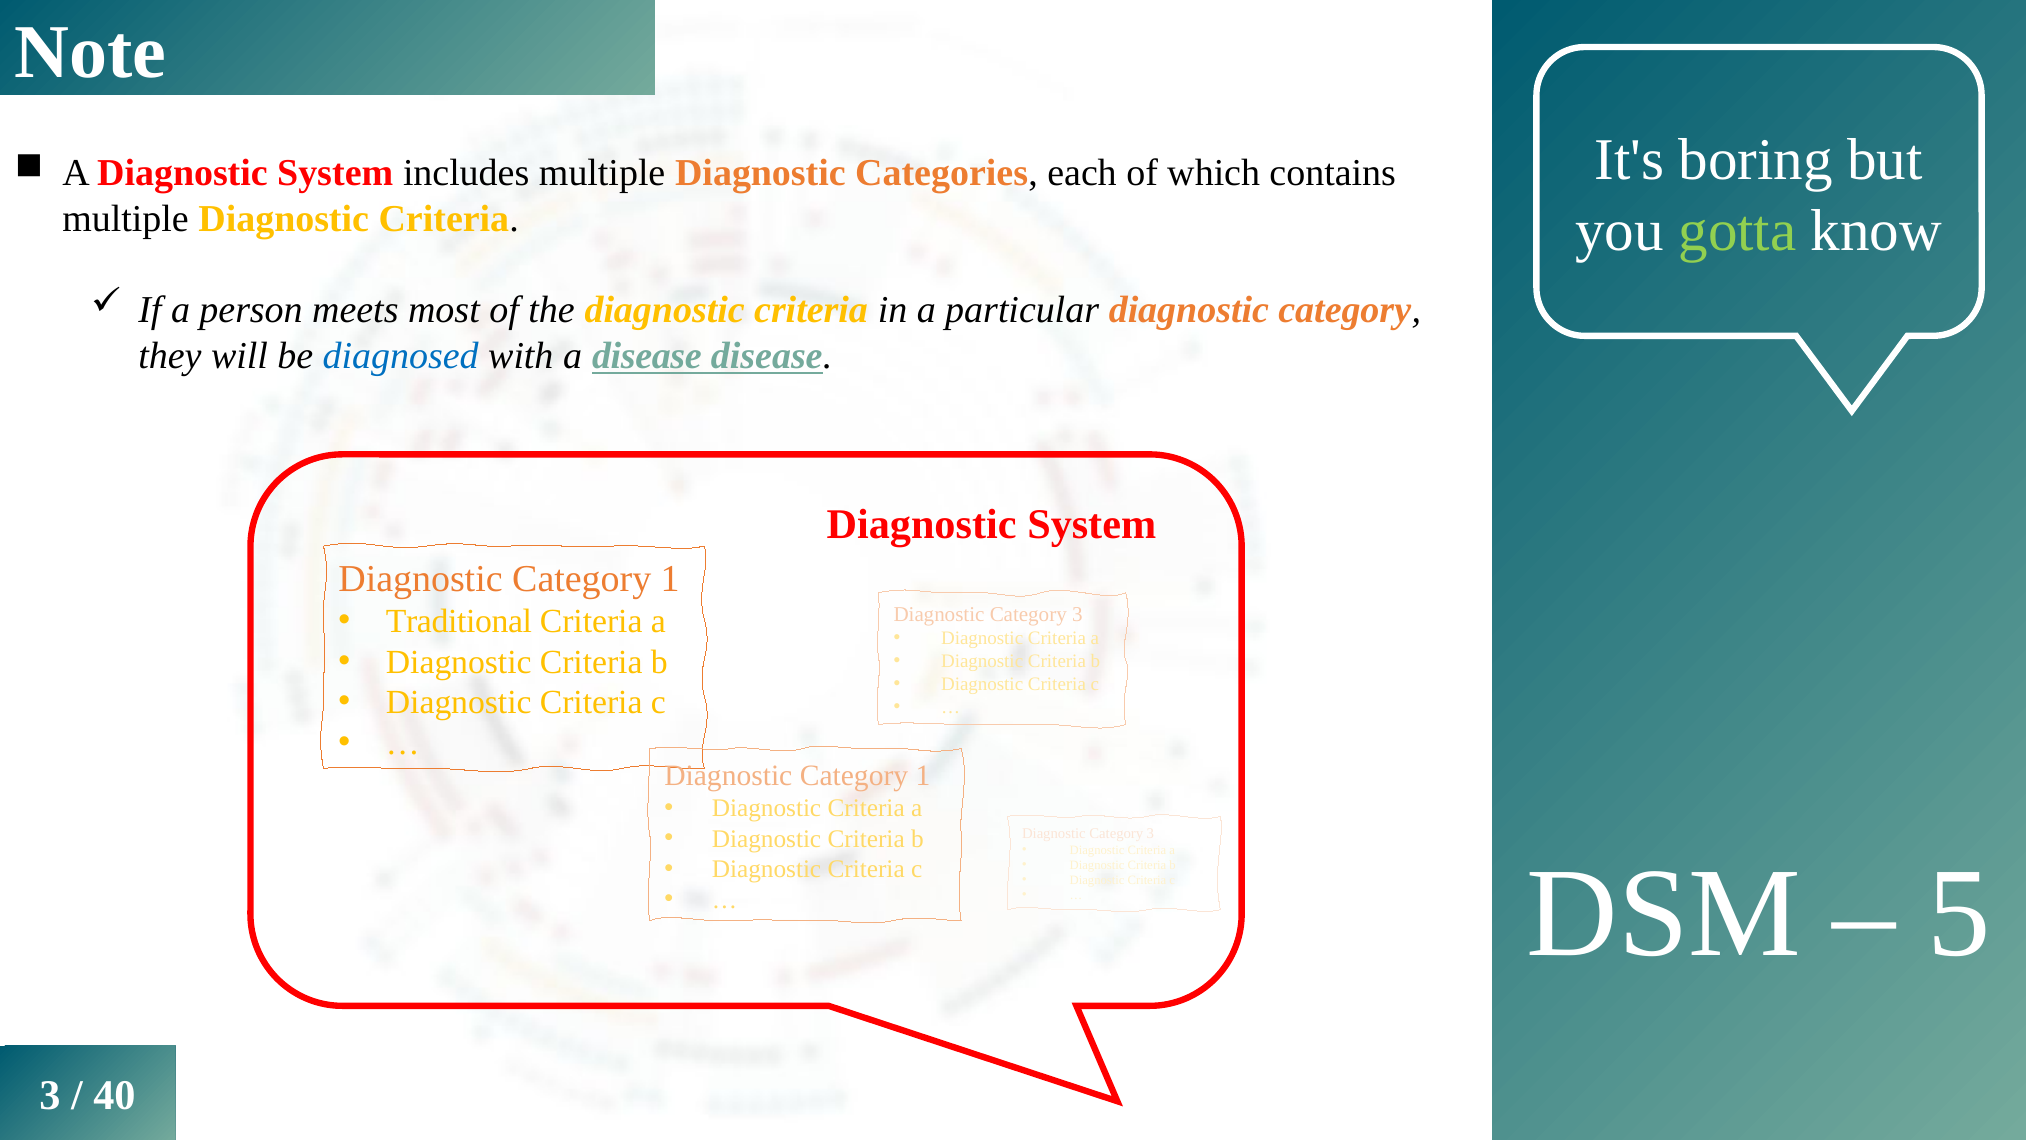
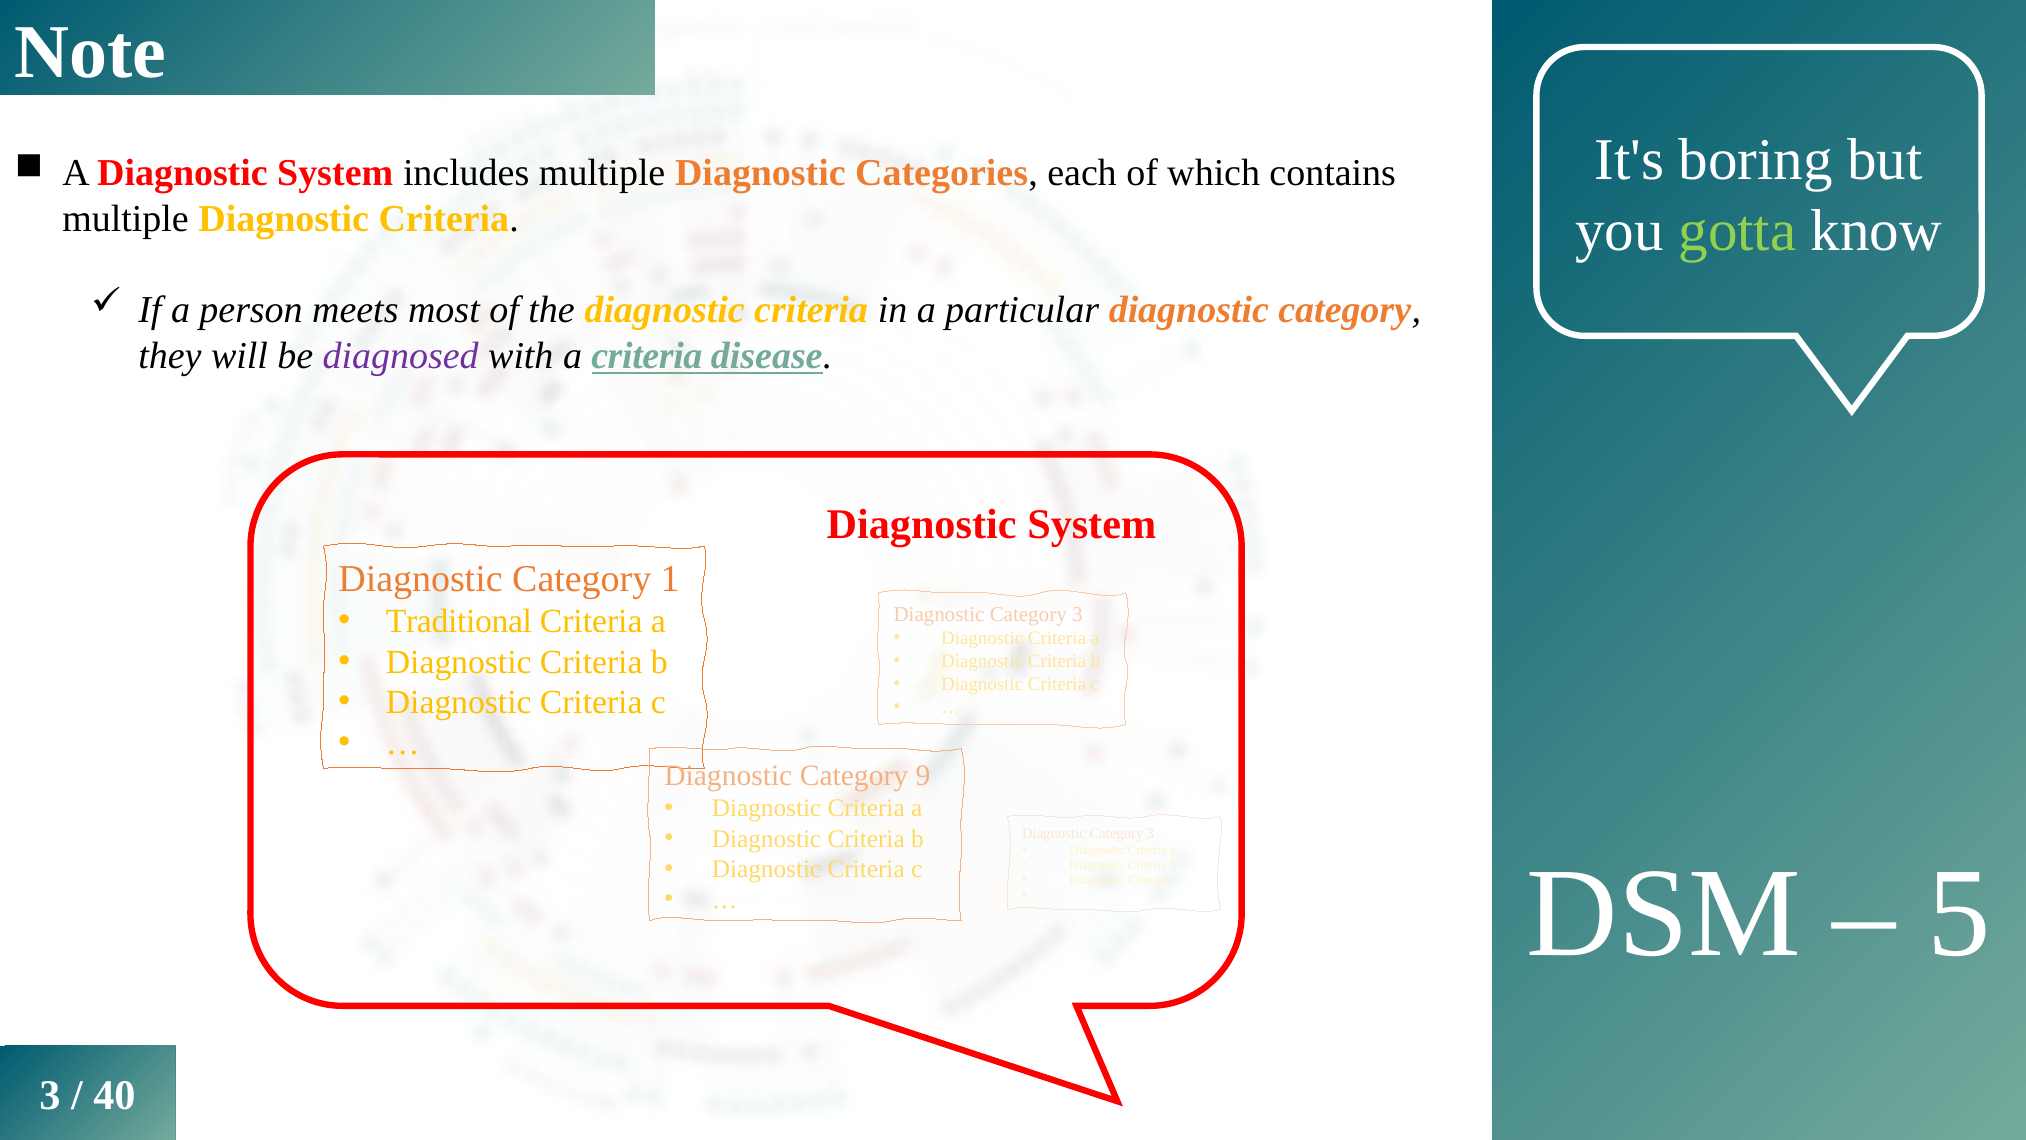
diagnosed colour: blue -> purple
a disease: disease -> criteria
1 at (923, 776): 1 -> 9
